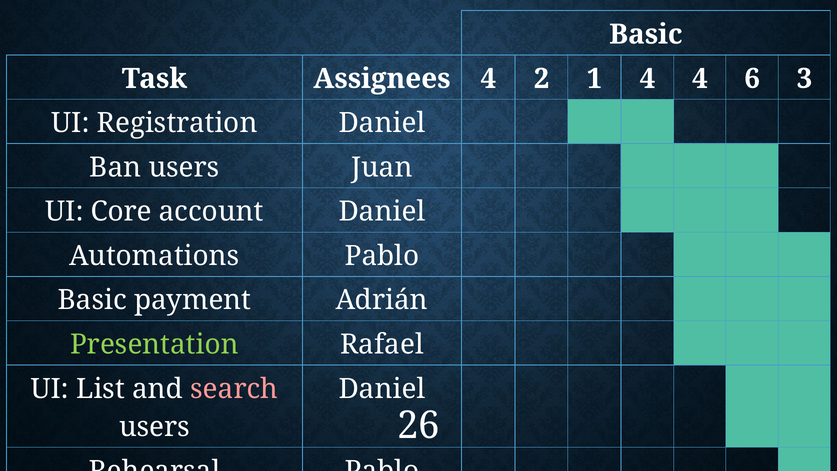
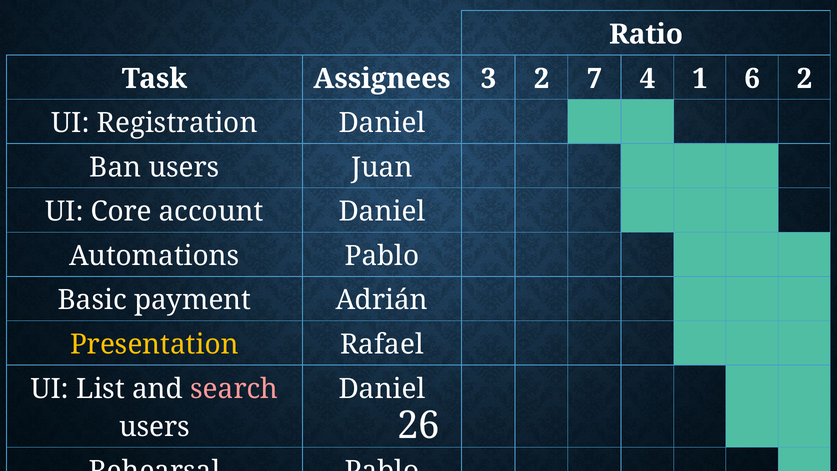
Basic at (646, 34): Basic -> Ratio
Assignees 4: 4 -> 3
1: 1 -> 7
4 4: 4 -> 1
6 3: 3 -> 2
Presentation colour: light green -> yellow
